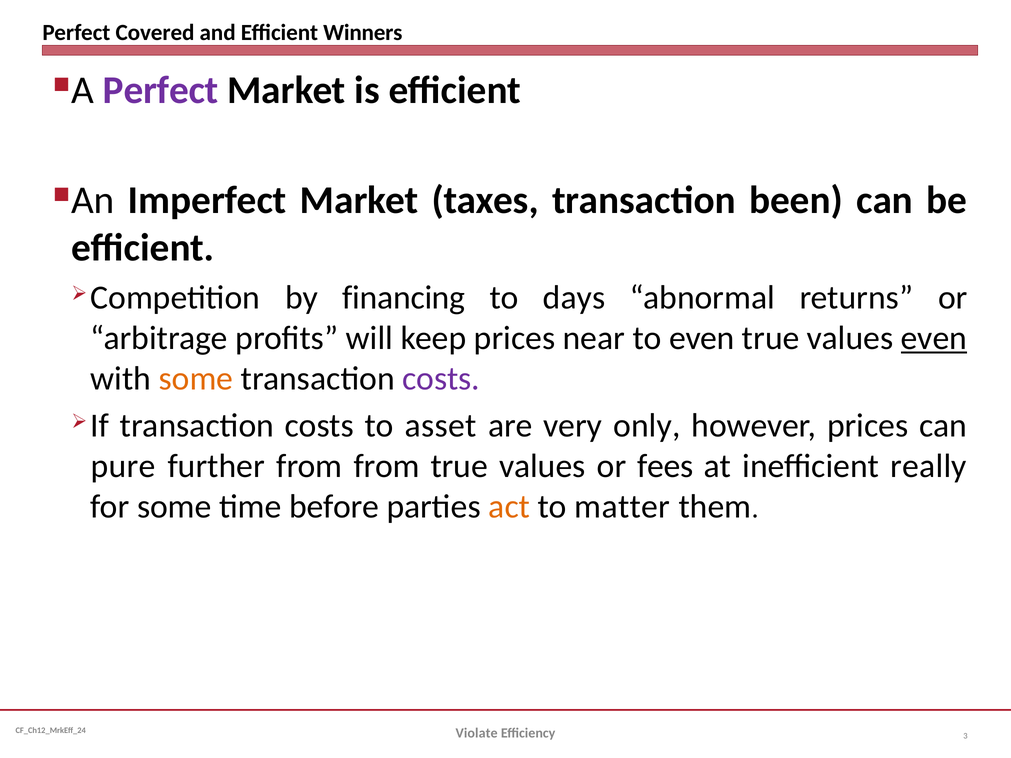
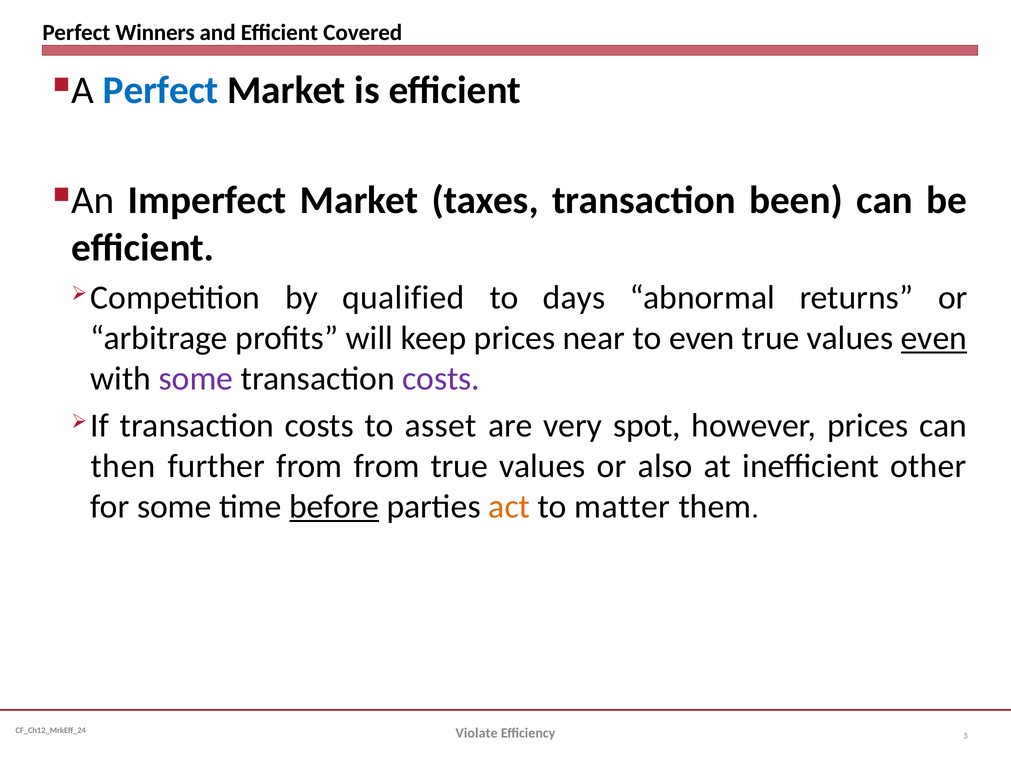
Covered: Covered -> Winners
Winners: Winners -> Covered
Perfect at (161, 90) colour: purple -> blue
financing: financing -> qualified
some at (196, 379) colour: orange -> purple
only: only -> spot
pure: pure -> then
fees: fees -> also
really: really -> other
before underline: none -> present
